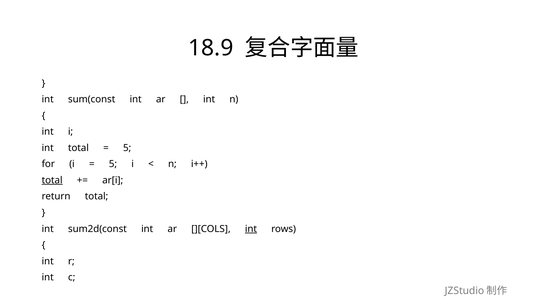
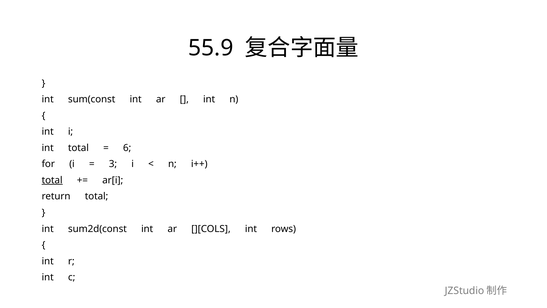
18.9: 18.9 -> 55.9
5 at (127, 148): 5 -> 6
5 at (113, 164): 5 -> 3
int at (251, 229) underline: present -> none
